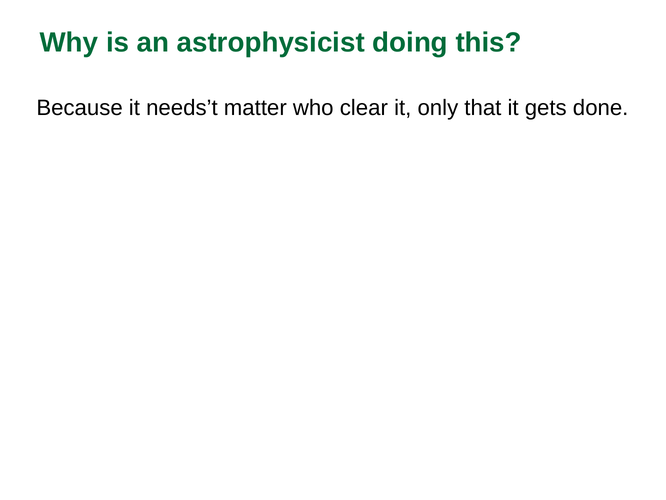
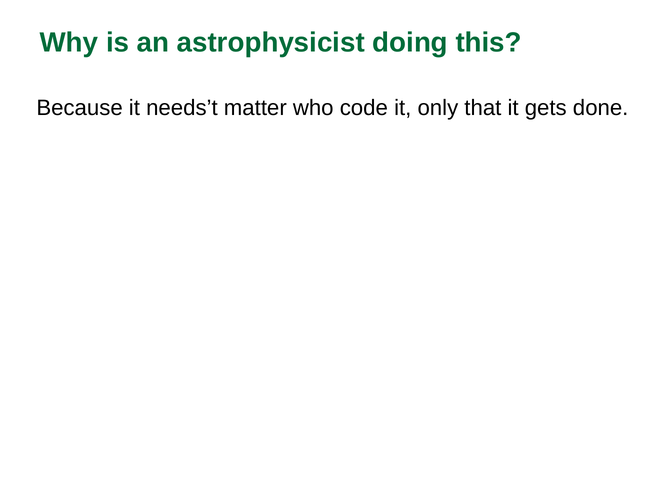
clear: clear -> code
